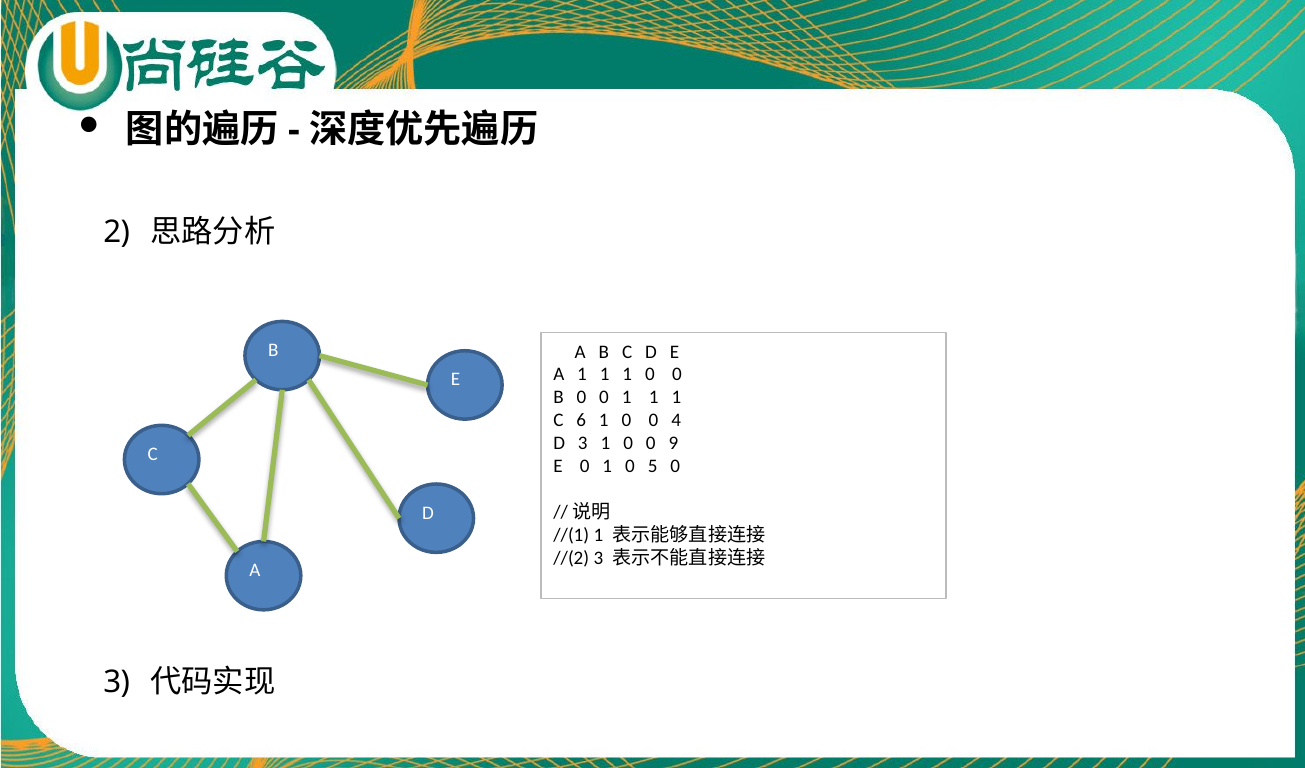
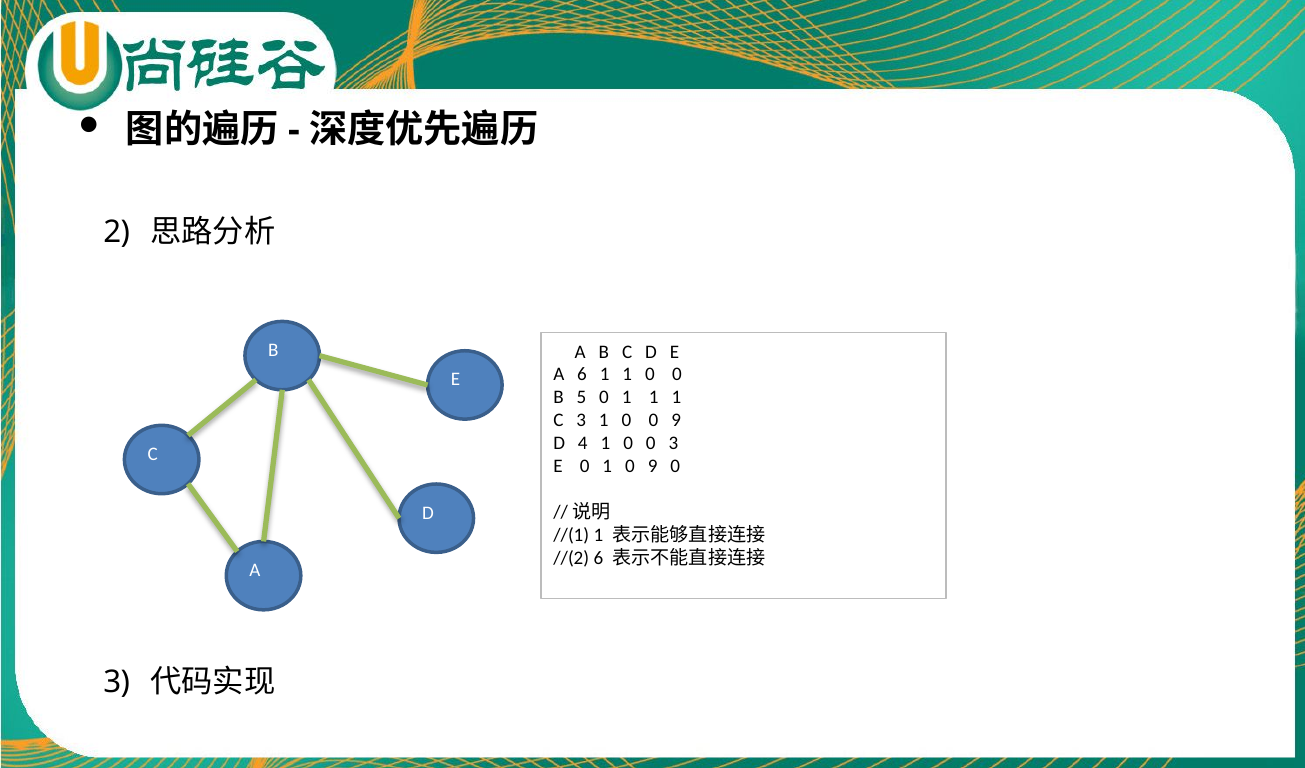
A 1: 1 -> 6
B 0: 0 -> 5
C 6: 6 -> 3
0 0 4: 4 -> 9
D 3: 3 -> 4
0 9: 9 -> 3
1 0 5: 5 -> 9
//(2 3: 3 -> 6
